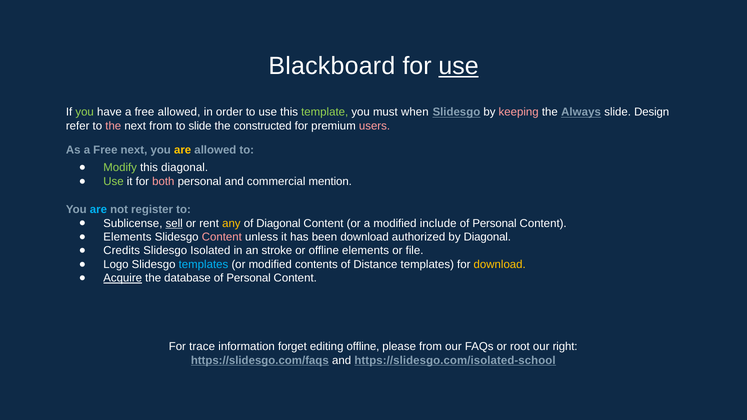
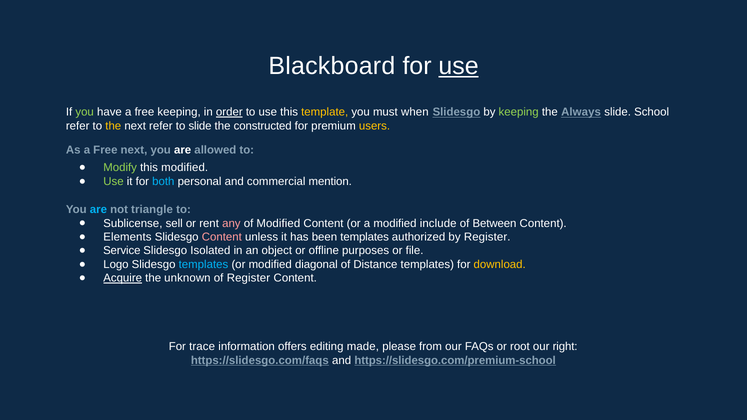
free allowed: allowed -> keeping
order underline: none -> present
template colour: light green -> yellow
keeping at (519, 112) colour: pink -> light green
Design: Design -> School
the at (113, 126) colour: pink -> yellow
next from: from -> refer
users colour: pink -> yellow
are at (183, 150) colour: yellow -> white
this diagonal: diagonal -> modified
both colour: pink -> light blue
register: register -> triangle
sell underline: present -> none
any colour: yellow -> pink
of Diagonal: Diagonal -> Modified
Personal at (495, 223): Personal -> Between
been download: download -> templates
by Diagonal: Diagonal -> Register
Credits: Credits -> Service
stroke: stroke -> object
offline elements: elements -> purposes
contents: contents -> diagonal
database: database -> unknown
Personal at (249, 278): Personal -> Register
forget: forget -> offers
editing offline: offline -> made
https://slidesgo.com/isolated-school: https://slidesgo.com/isolated-school -> https://slidesgo.com/premium-school
